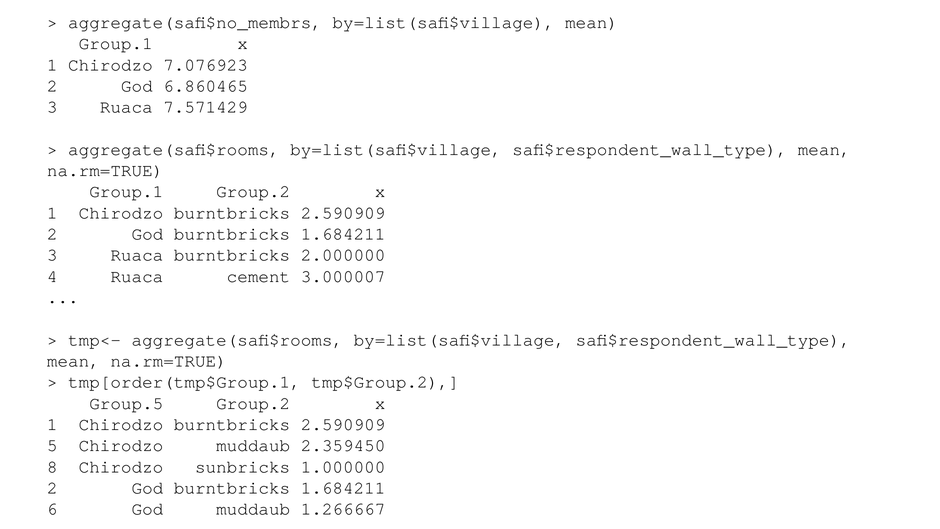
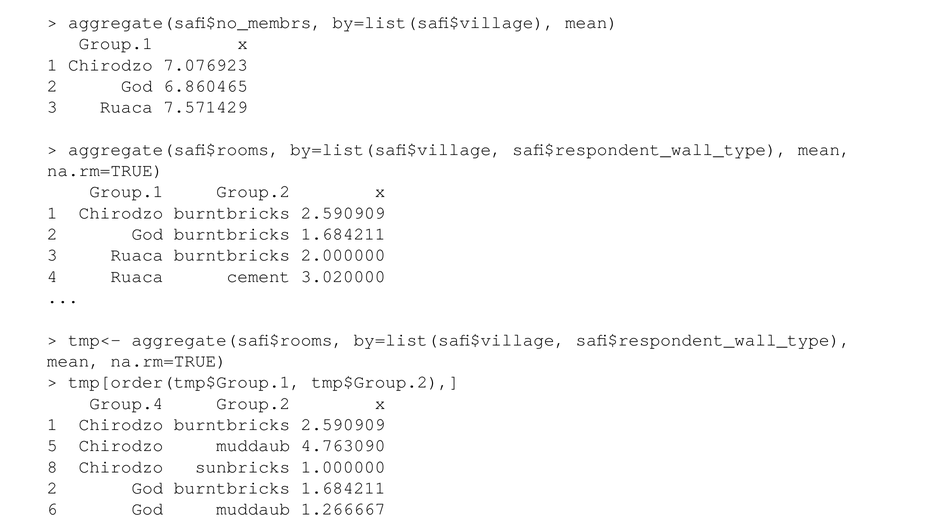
3.000007: 3.000007 -> 3.020000
Group.5: Group.5 -> Group.4
2.359450: 2.359450 -> 4.763090
